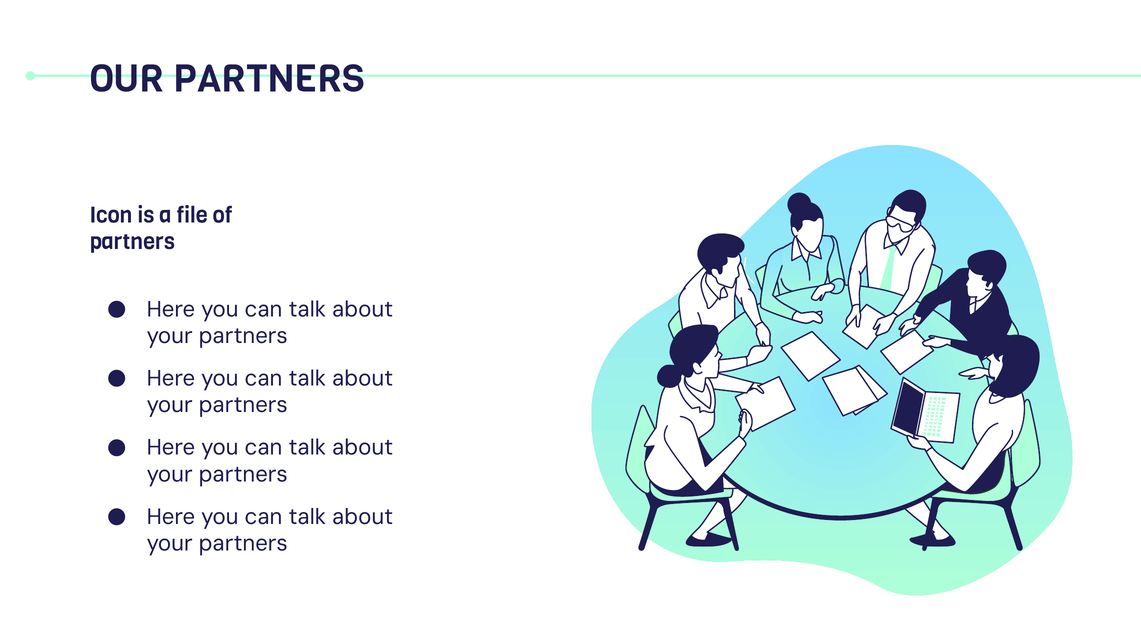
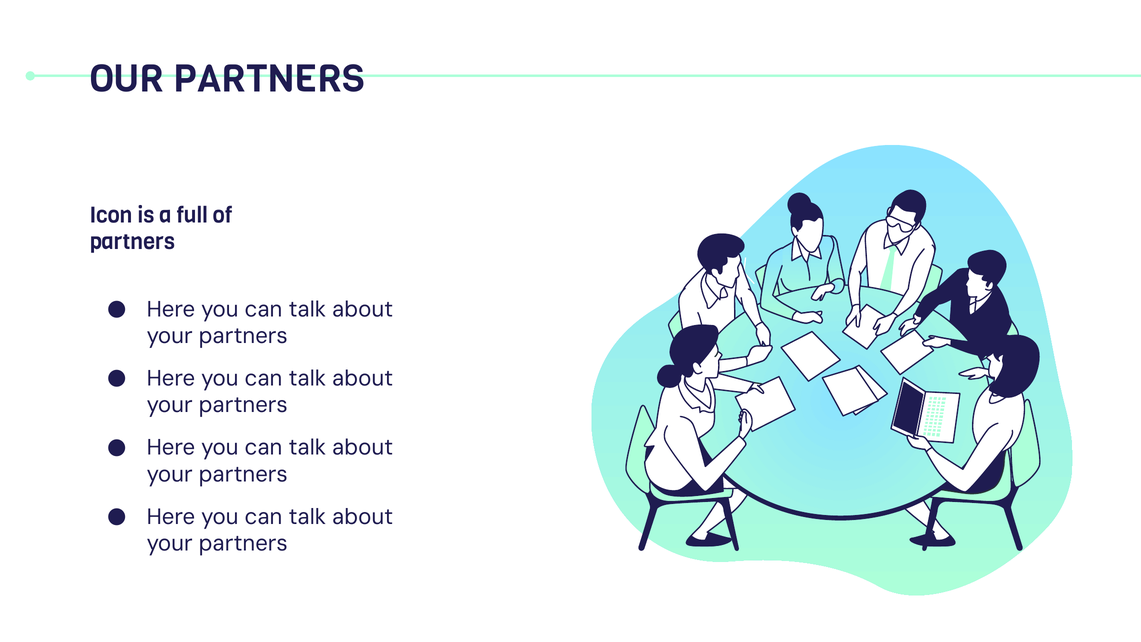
file: file -> full
